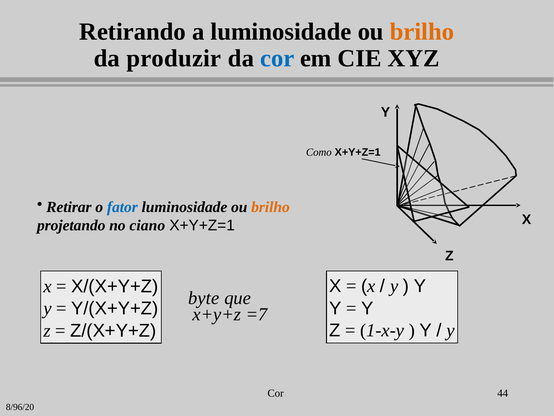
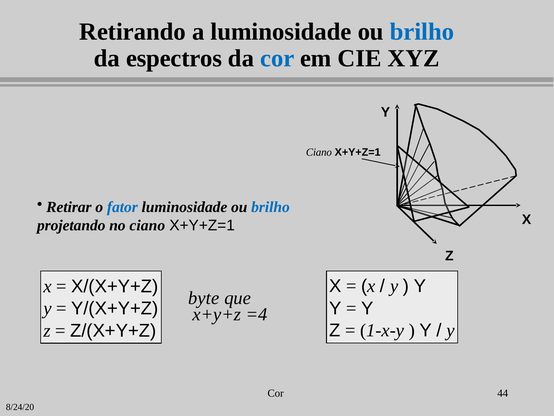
brilho at (422, 32) colour: orange -> blue
produzir: produzir -> espectros
Como at (319, 152): Como -> Ciano
brilho at (270, 207) colour: orange -> blue
=7: =7 -> =4
8/96/20: 8/96/20 -> 8/24/20
